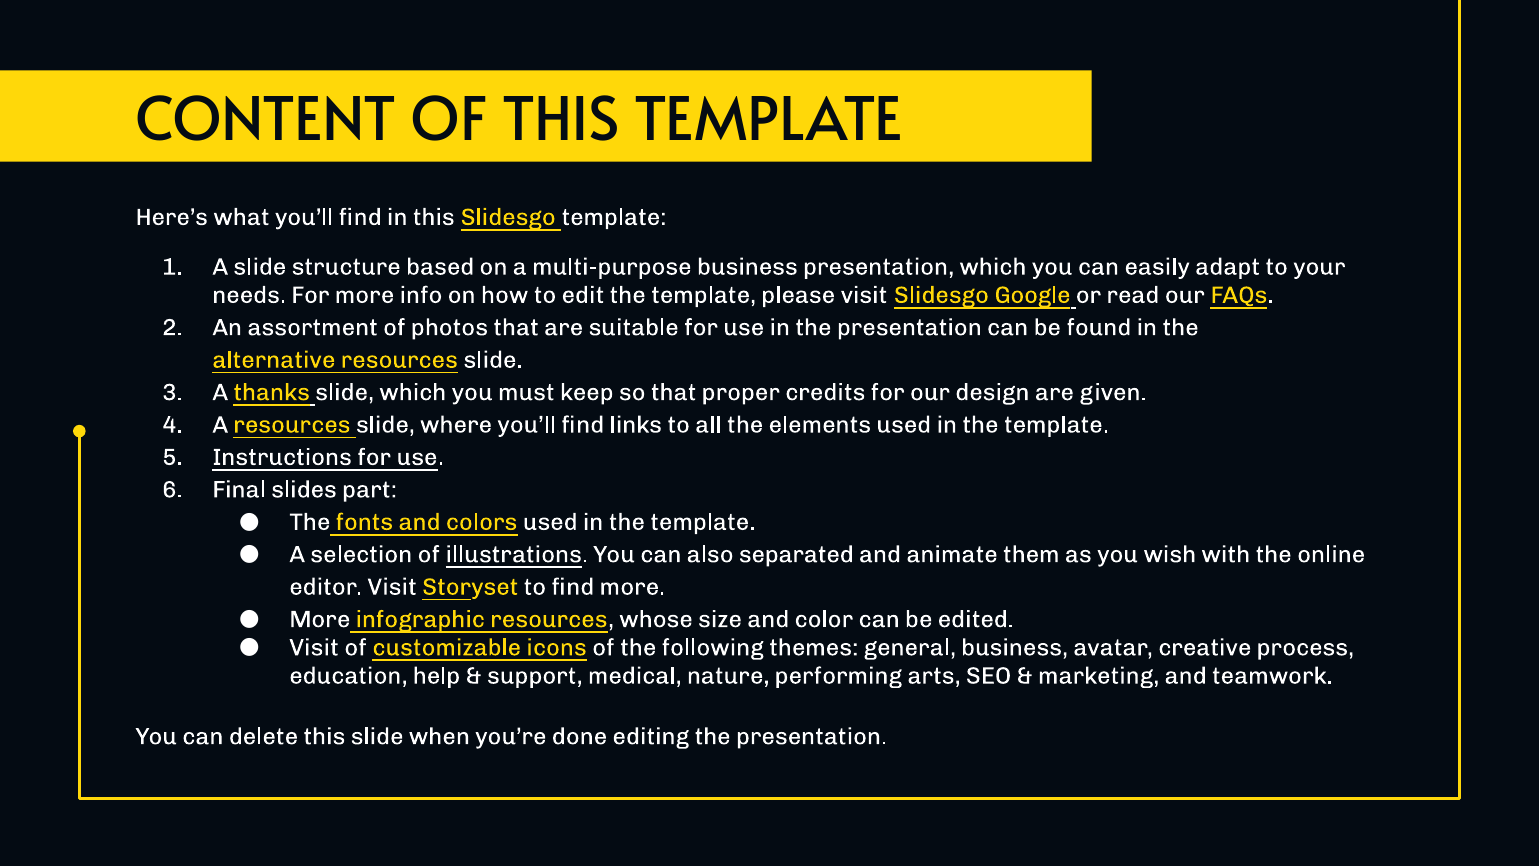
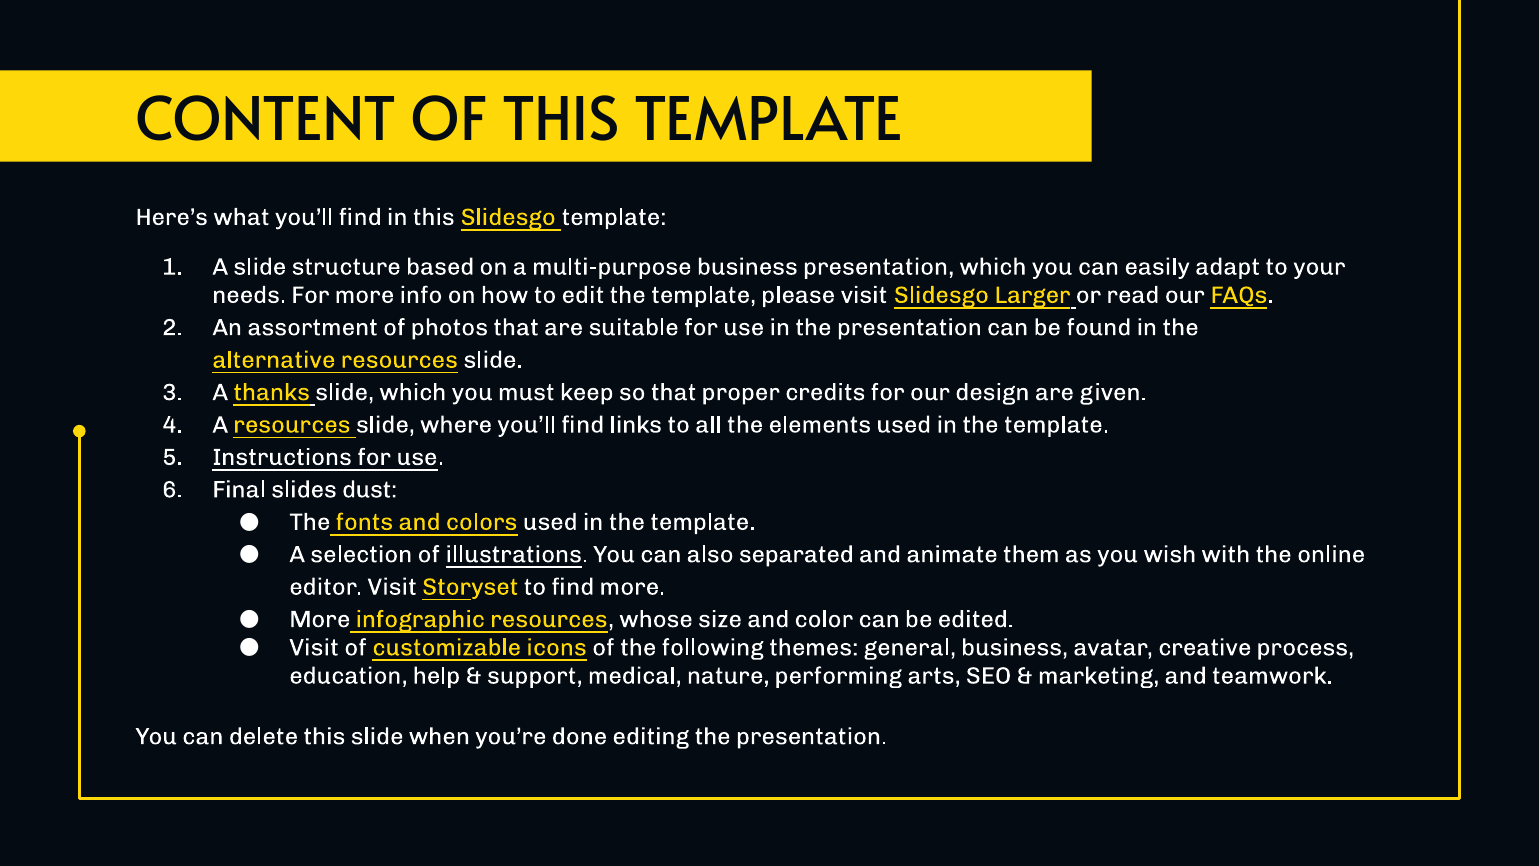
Google: Google -> Larger
part: part -> dust
